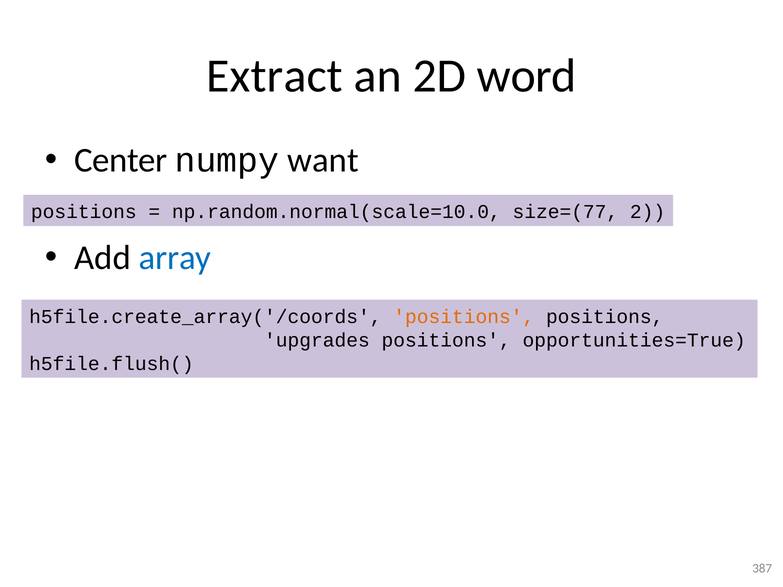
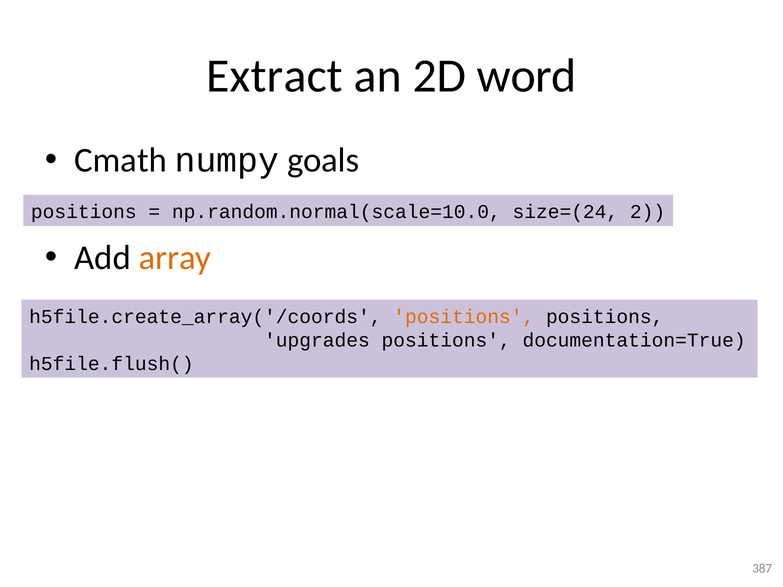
Center: Center -> Cmath
want: want -> goals
size=(77: size=(77 -> size=(24
array colour: blue -> orange
opportunities=True: opportunities=True -> documentation=True
